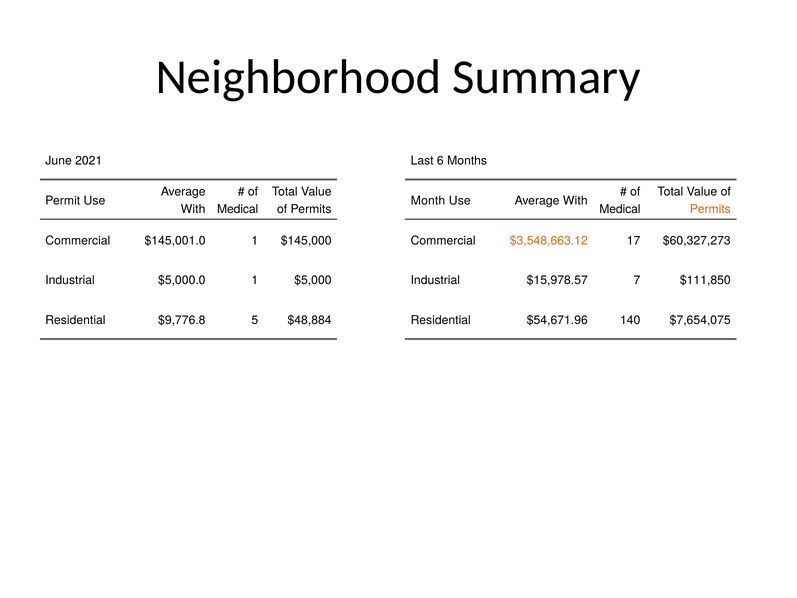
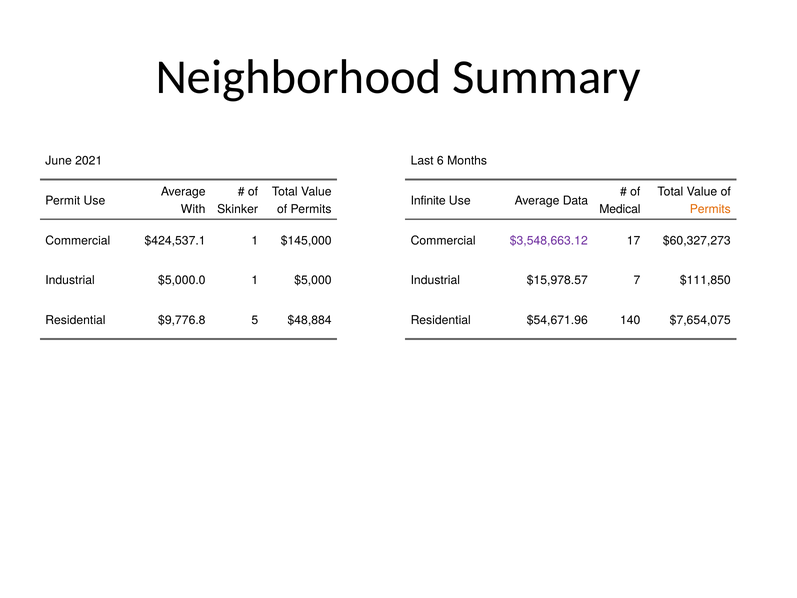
Month: Month -> Infinite
With at (575, 201): With -> Data
Medical at (238, 209): Medical -> Skinker
$145,001.0: $145,001.0 -> $424,537.1
$3,548,663.12 colour: orange -> purple
